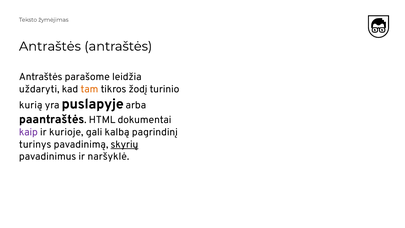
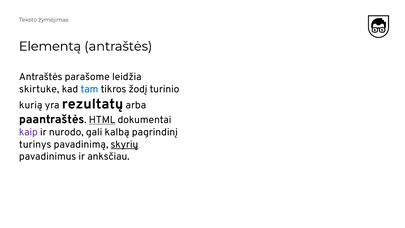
Antraštės at (50, 46): Antraštės -> Elementą
uždaryti: uždaryti -> skirtuke
tam colour: orange -> blue
puslapyje: puslapyje -> rezultatų
HTML underline: none -> present
kurioje: kurioje -> nurodo
naršyklė: naršyklė -> anksčiau
